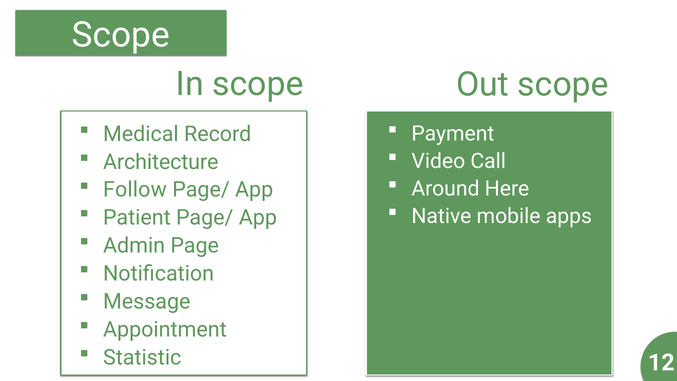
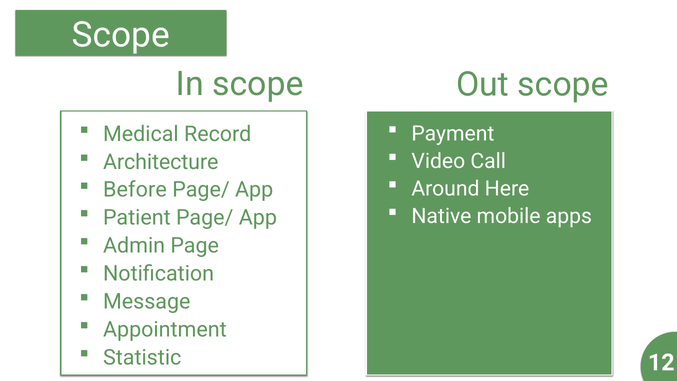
Follow: Follow -> Before
